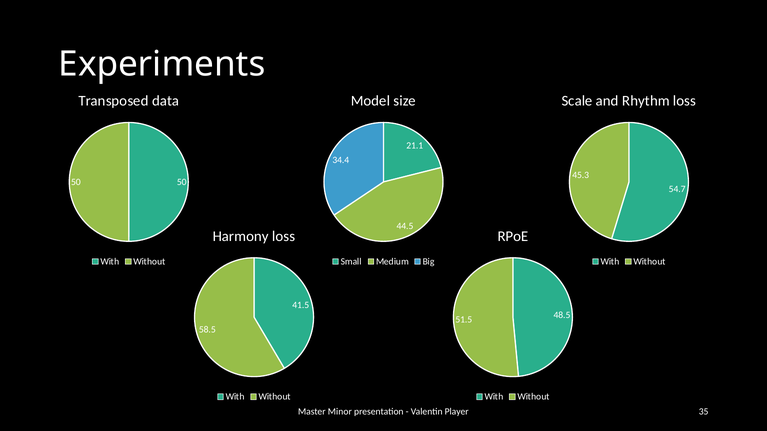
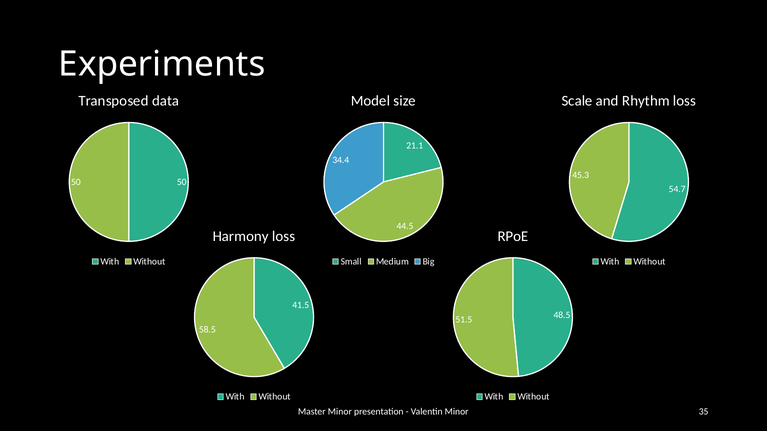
Valentin Player: Player -> Minor
